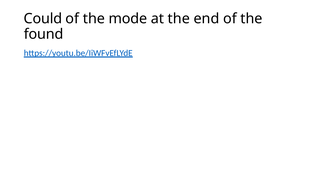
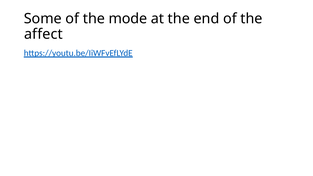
Could: Could -> Some
found: found -> affect
